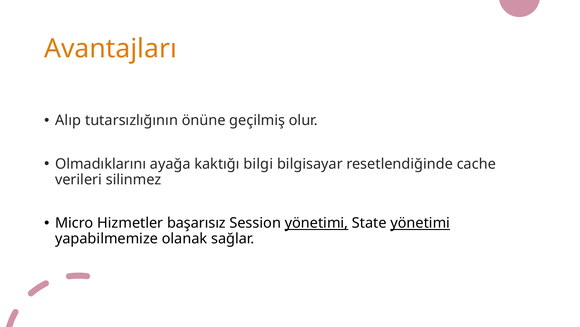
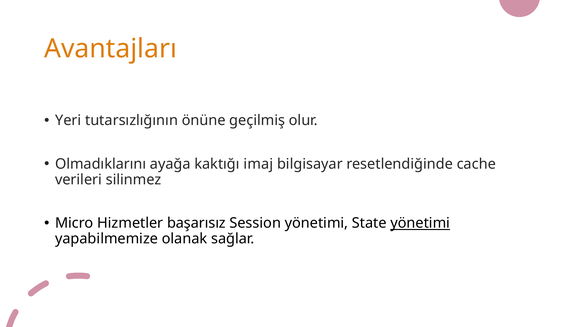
Alıp: Alıp -> Yeri
bilgi: bilgi -> imaj
yönetimi at (316, 223) underline: present -> none
